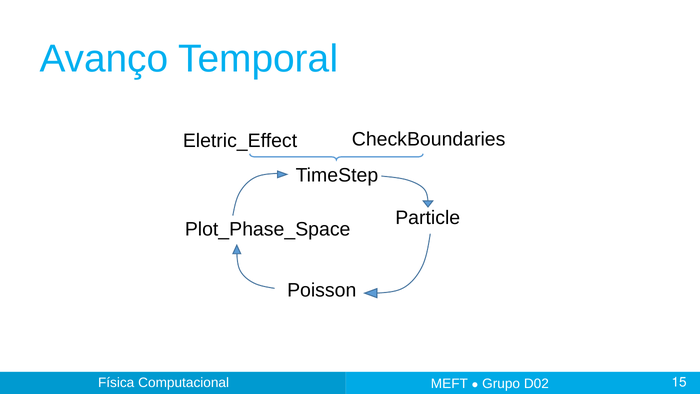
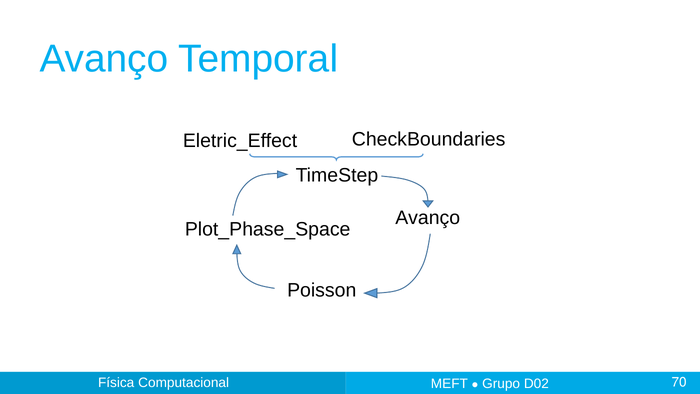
Particle at (428, 218): Particle -> Avanço
15: 15 -> 70
